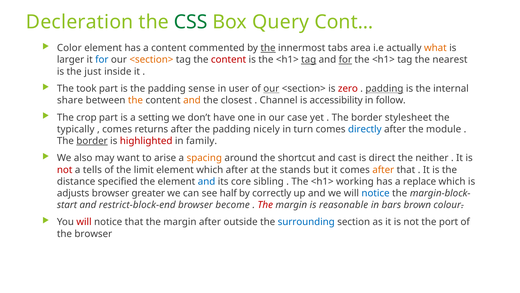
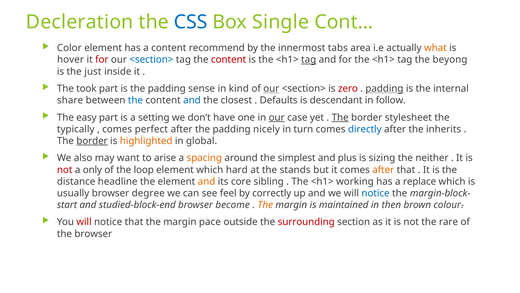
CSS colour: green -> blue
Query: Query -> Single
commented: commented -> recommend
the at (268, 48) underline: present -> none
larger: larger -> hover
for at (102, 60) colour: blue -> red
<section> at (151, 60) colour: orange -> blue
for at (345, 60) underline: present -> none
nearest: nearest -> beyong
user: user -> kind
the at (135, 100) colour: orange -> blue
and at (192, 100) colour: orange -> blue
Channel: Channel -> Defaults
accessibility: accessibility -> descendant
crop: crop -> easy
our at (277, 117) underline: none -> present
The at (340, 117) underline: none -> present
returns: returns -> perfect
module: module -> inherits
highlighted colour: red -> orange
family: family -> global
shortcut: shortcut -> simplest
cast: cast -> plus
direct: direct -> sizing
tells: tells -> only
limit: limit -> loop
which after: after -> hard
specified: specified -> headline
and at (207, 181) colour: blue -> orange
adjusts: adjusts -> usually
greater: greater -> degree
half: half -> feel
restrict-block-end: restrict-block-end -> studied-block-end
The at (265, 205) colour: red -> orange
reasonable: reasonable -> maintained
bars: bars -> then
margin after: after -> pace
surrounding colour: blue -> red
port: port -> rare
